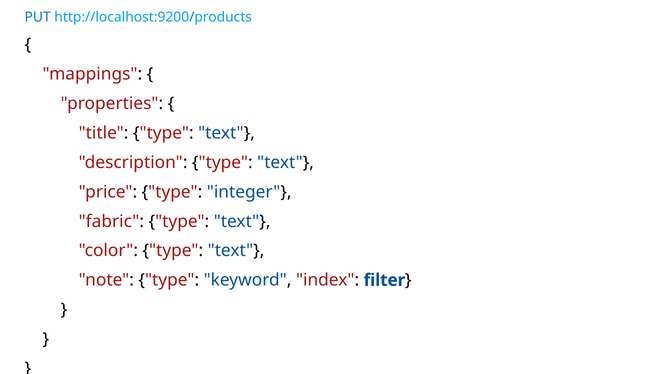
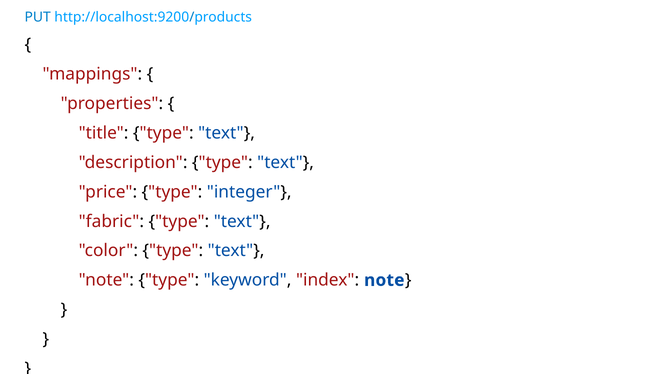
index filter: filter -> note
